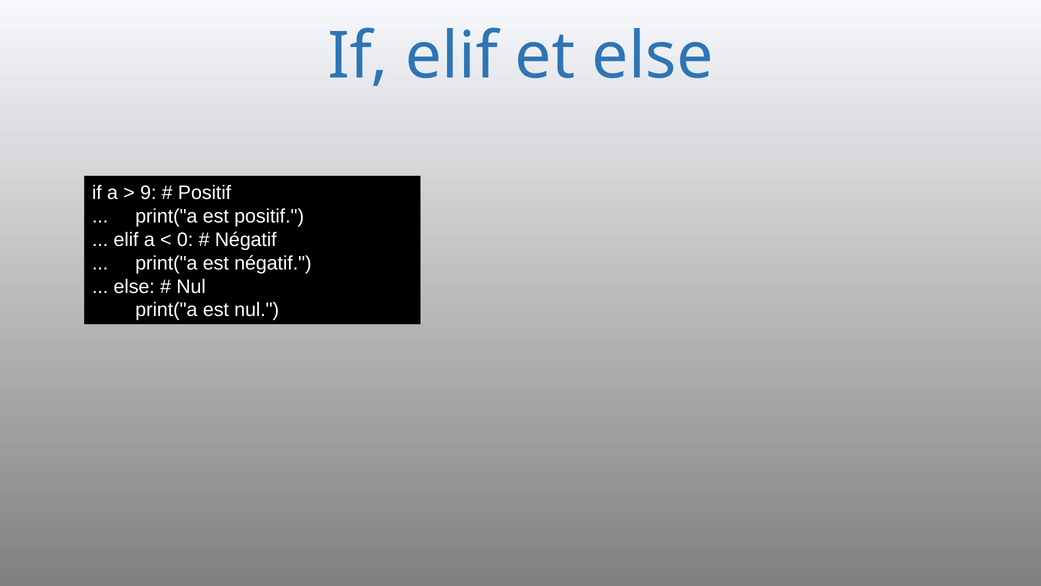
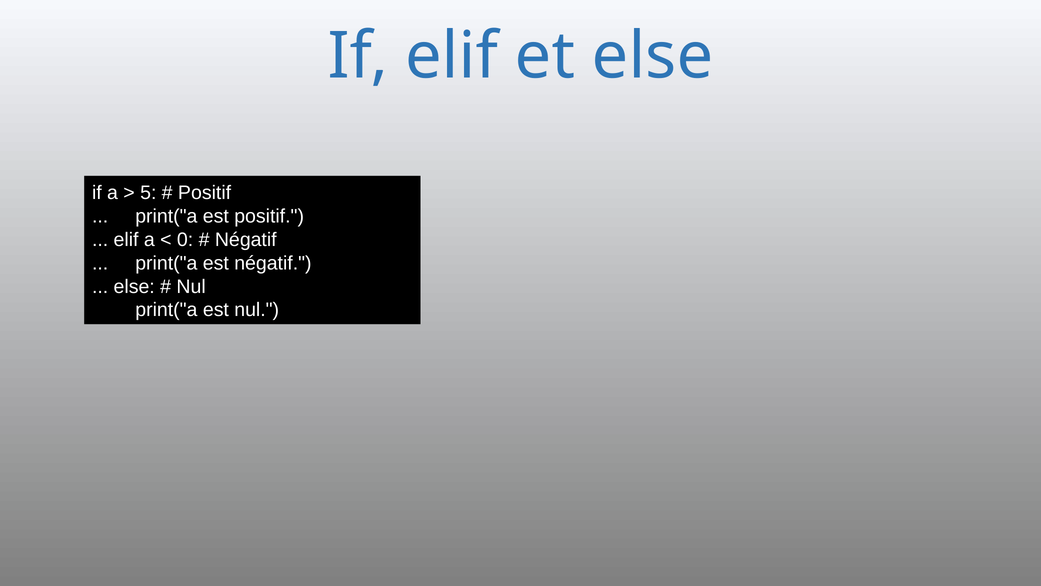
9: 9 -> 5
